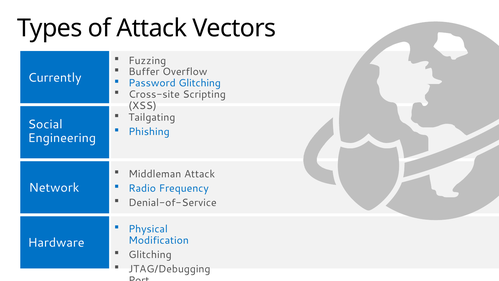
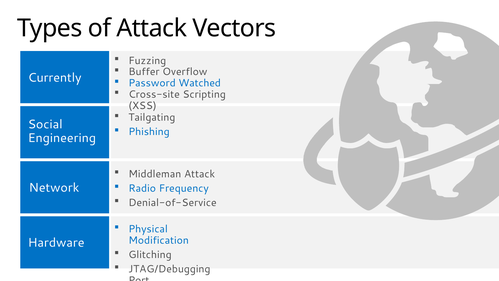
Password Glitching: Glitching -> Watched
